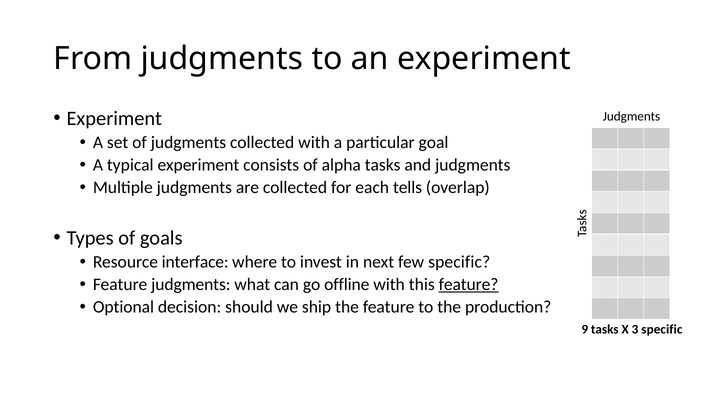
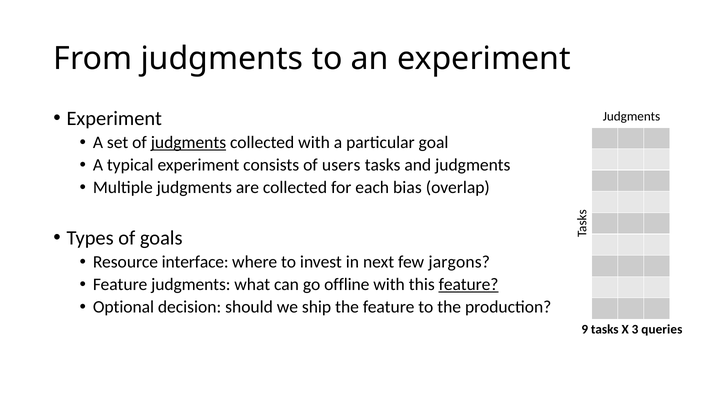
judgments at (188, 143) underline: none -> present
alpha: alpha -> users
tells: tells -> bias
few specific: specific -> jargons
3 specific: specific -> queries
